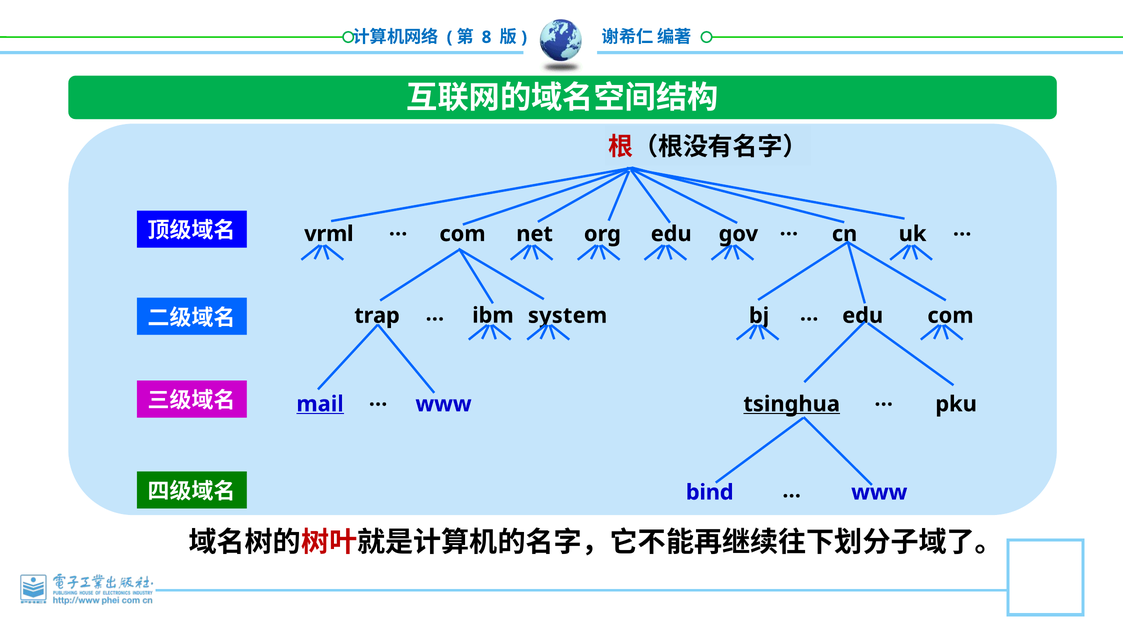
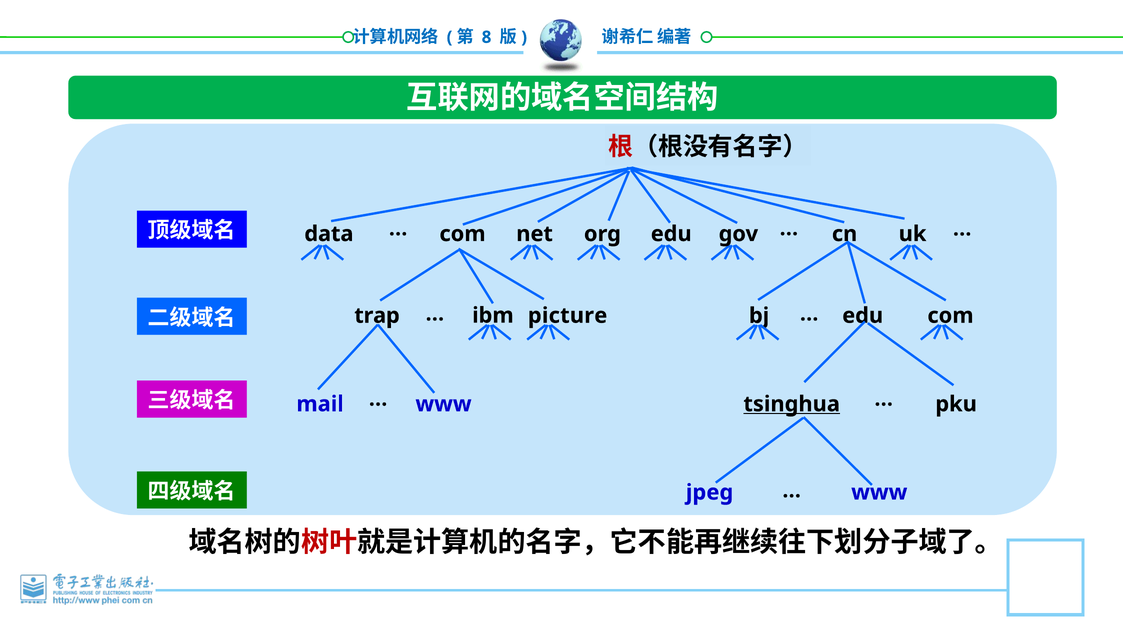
vrml: vrml -> data
system: system -> picture
mail underline: present -> none
bind: bind -> jpeg
